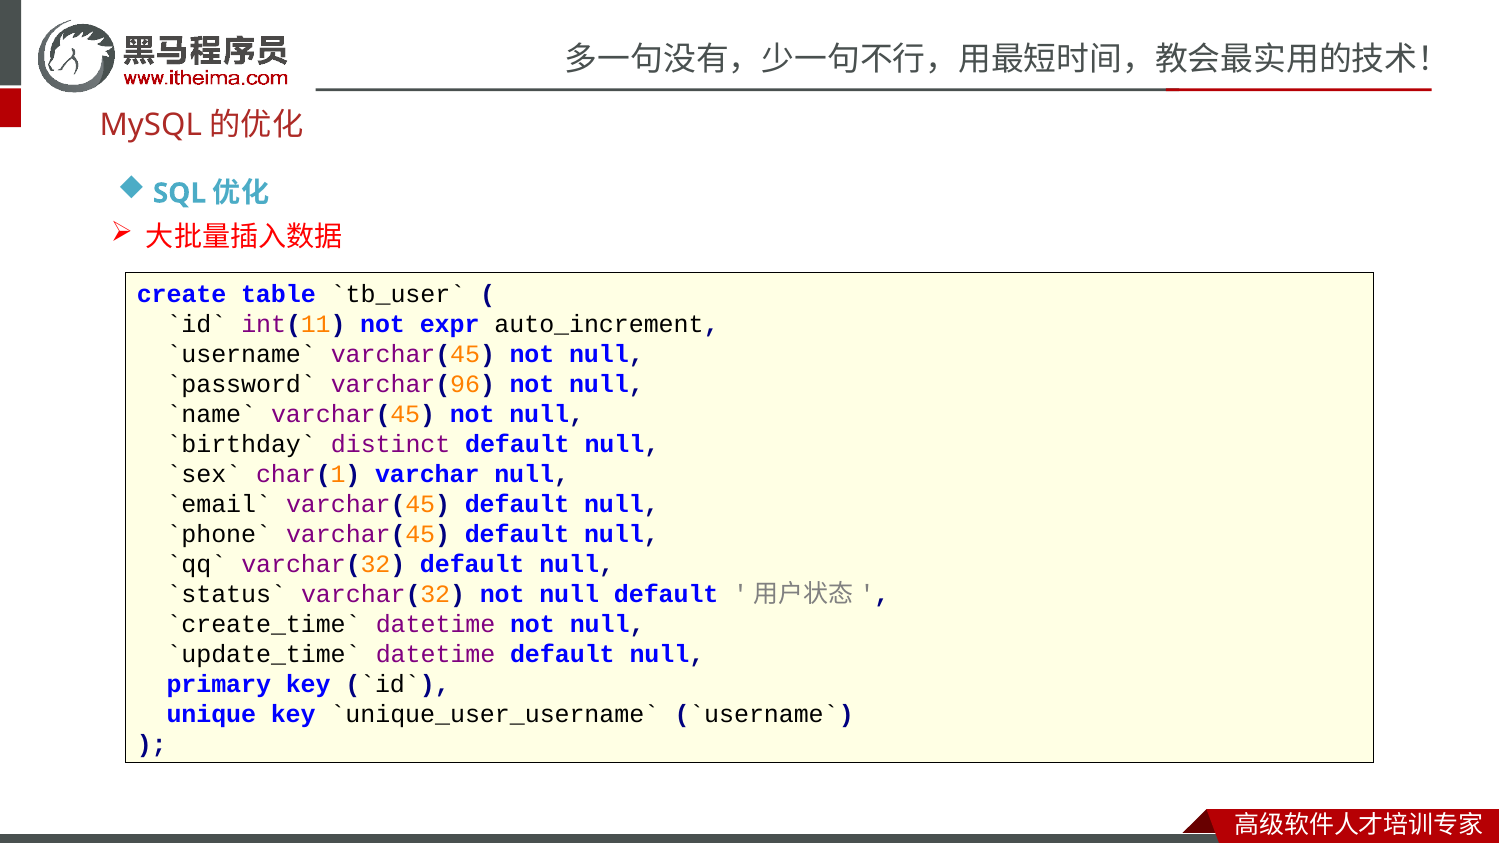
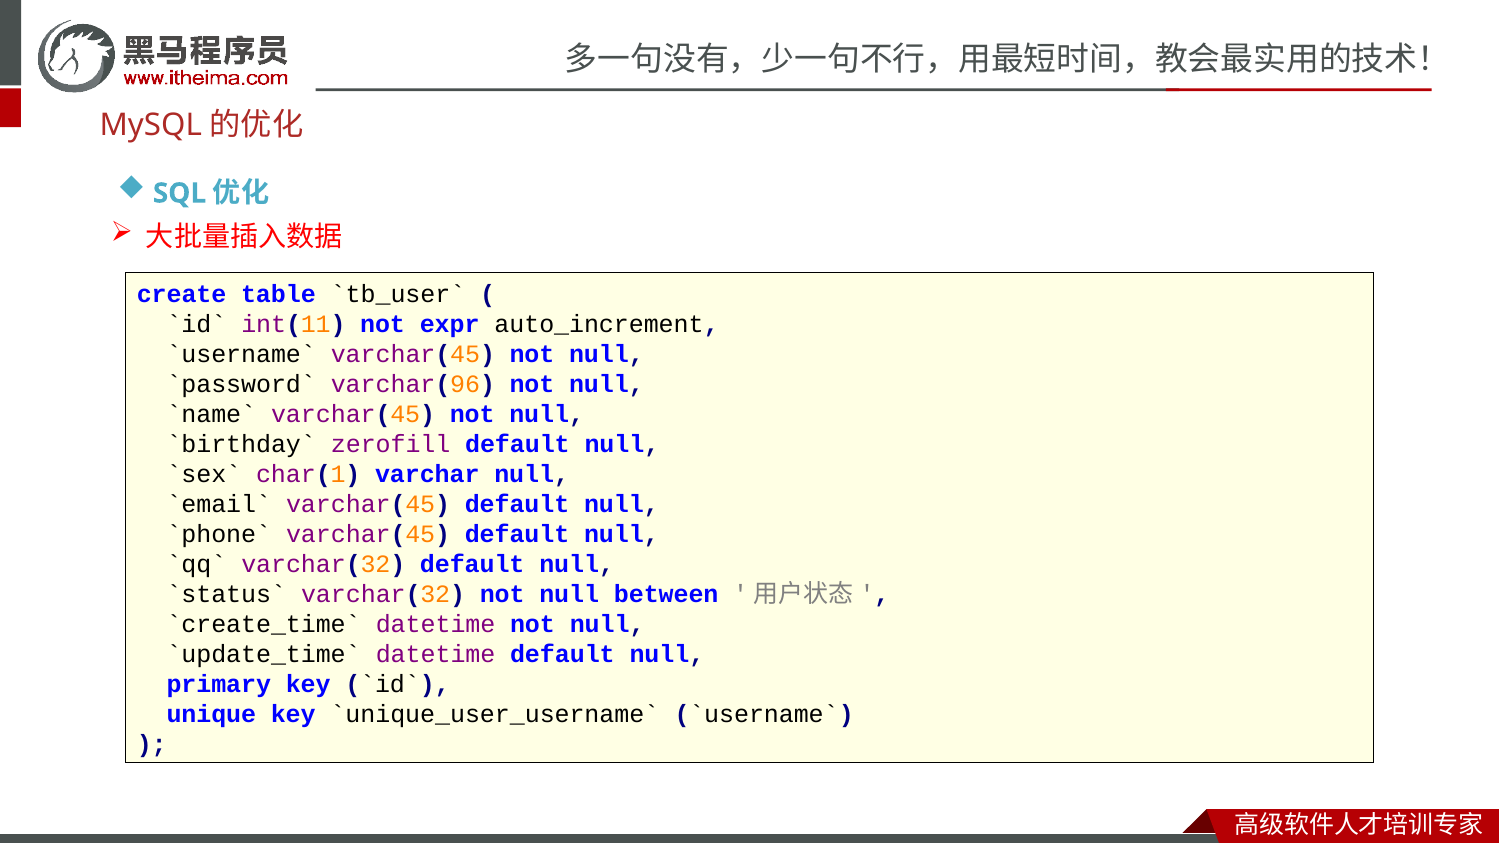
distinct: distinct -> zerofill
null default: default -> between
